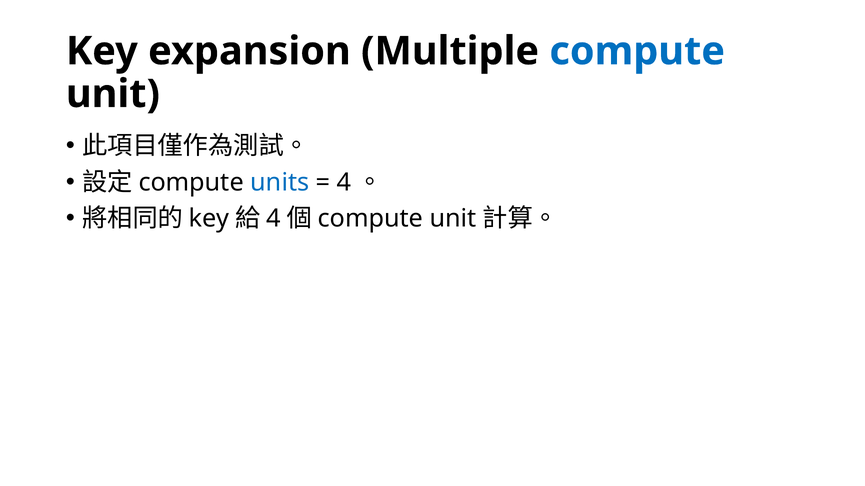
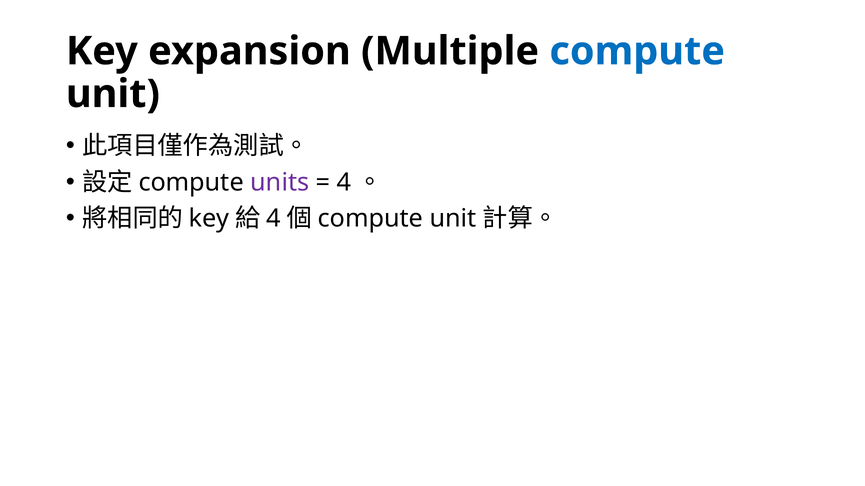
units colour: blue -> purple
